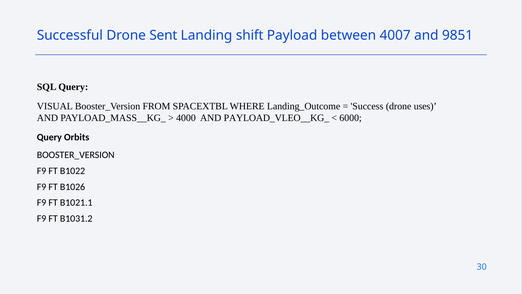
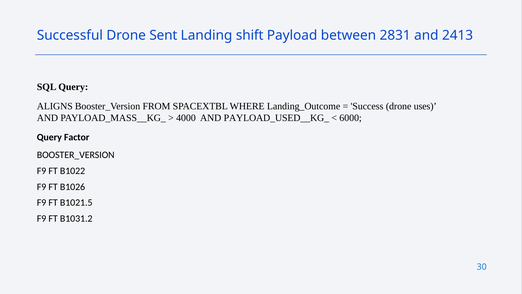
4007: 4007 -> 2831
9851: 9851 -> 2413
VISUAL: VISUAL -> ALIGNS
PAYLOAD_VLEO__KG_: PAYLOAD_VLEO__KG_ -> PAYLOAD_USED__KG_
Orbits: Orbits -> Factor
B1021.1: B1021.1 -> B1021.5
